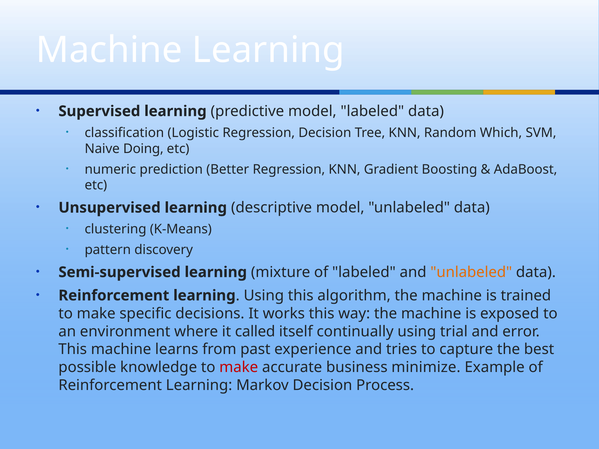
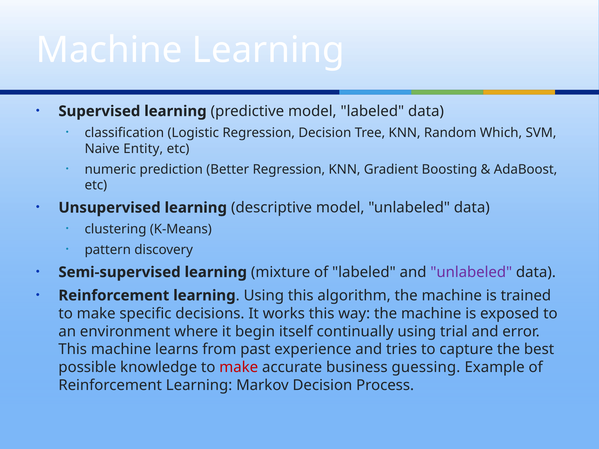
Doing: Doing -> Entity
unlabeled at (471, 272) colour: orange -> purple
called: called -> begin
minimize: minimize -> guessing
